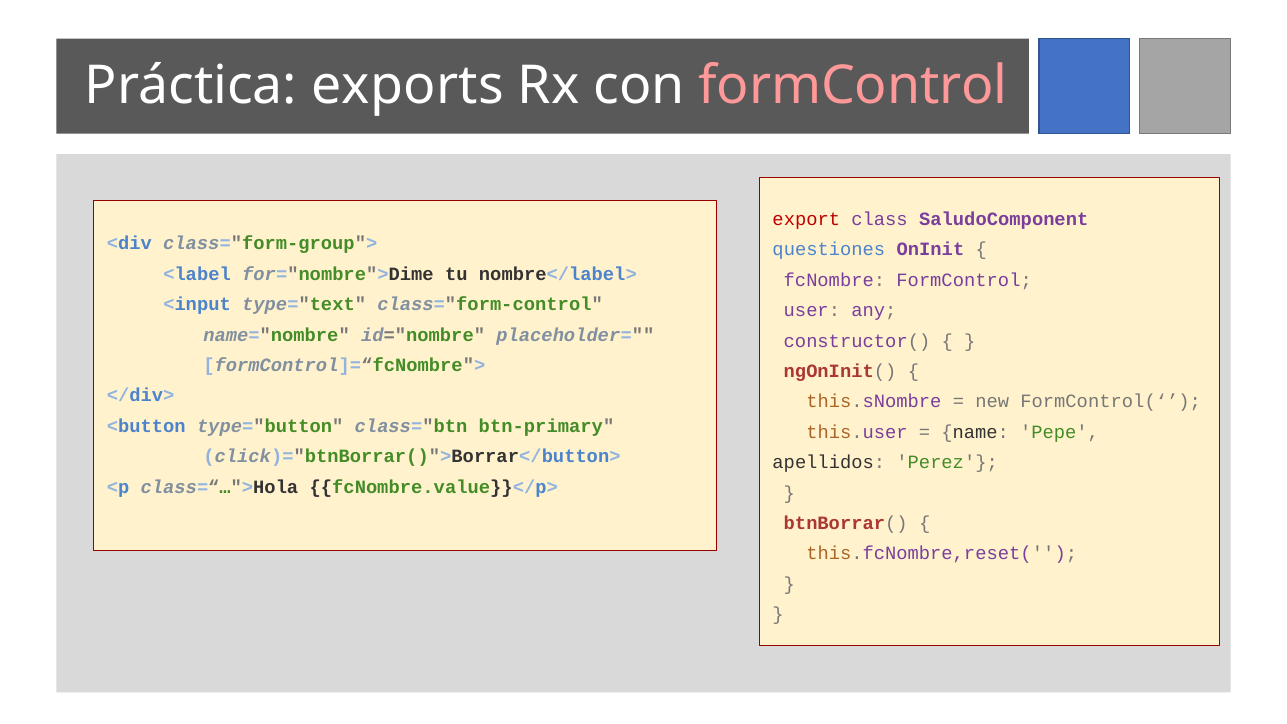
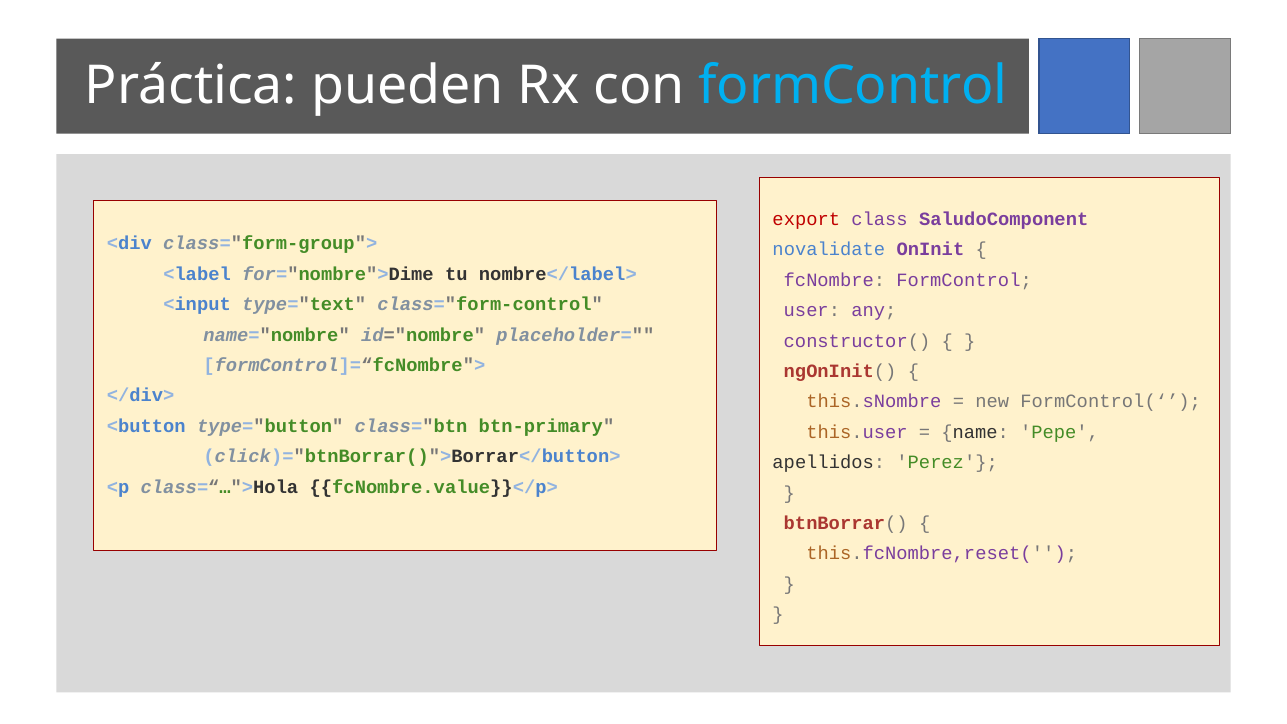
exports: exports -> pueden
formControl at (853, 86) colour: pink -> light blue
questiones: questiones -> novalidate
